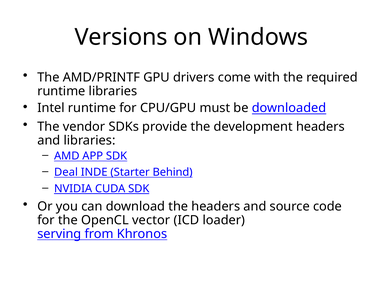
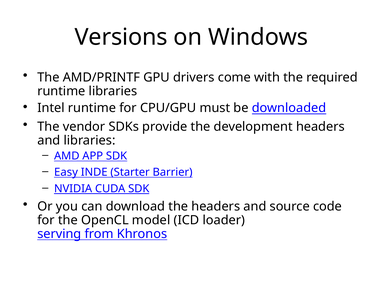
Deal: Deal -> Easy
Behind: Behind -> Barrier
vector: vector -> model
